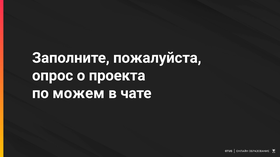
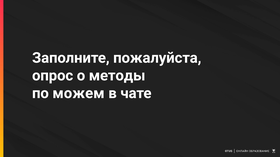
проекта: проекта -> методы
